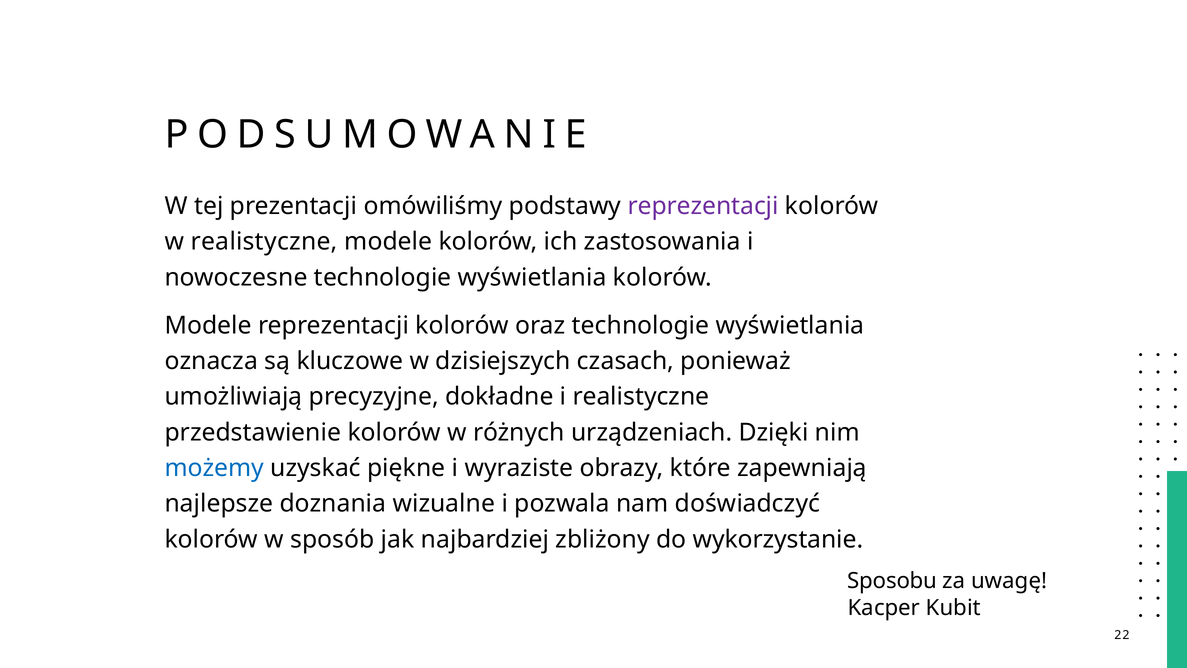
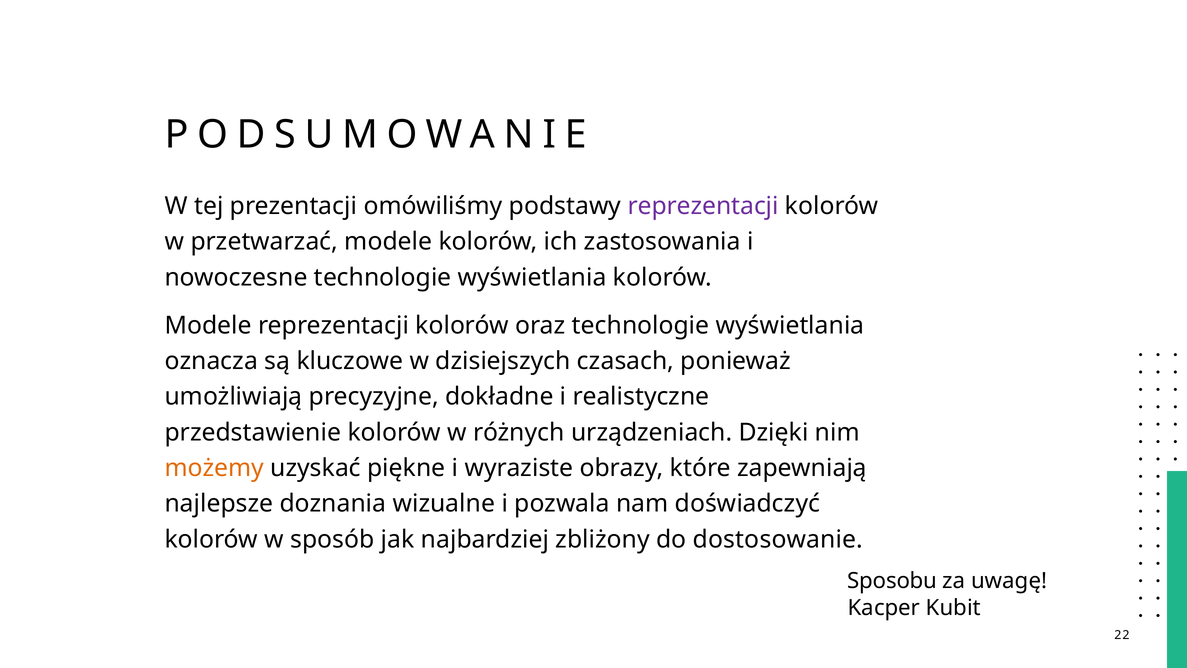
w realistyczne: realistyczne -> przetwarzać
możemy colour: blue -> orange
wykorzystanie: wykorzystanie -> dostosowanie
